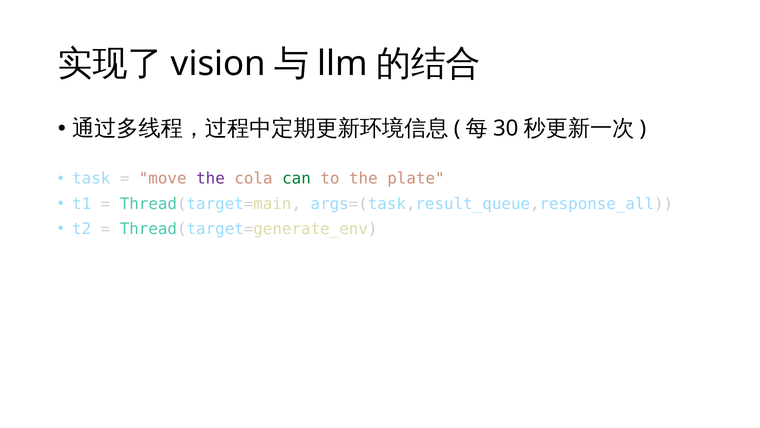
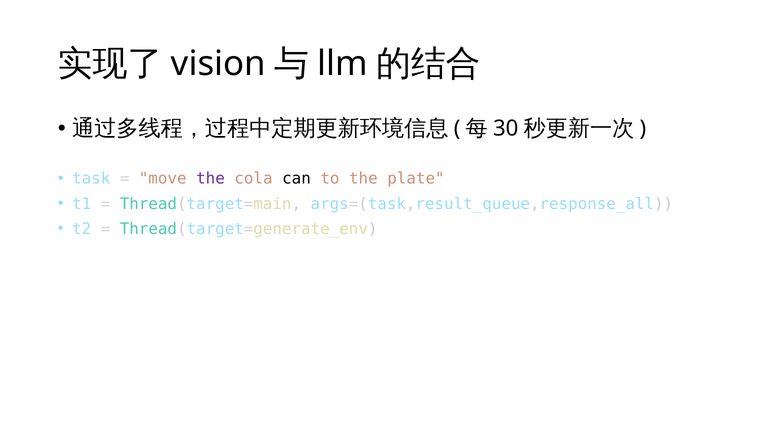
can colour: green -> black
